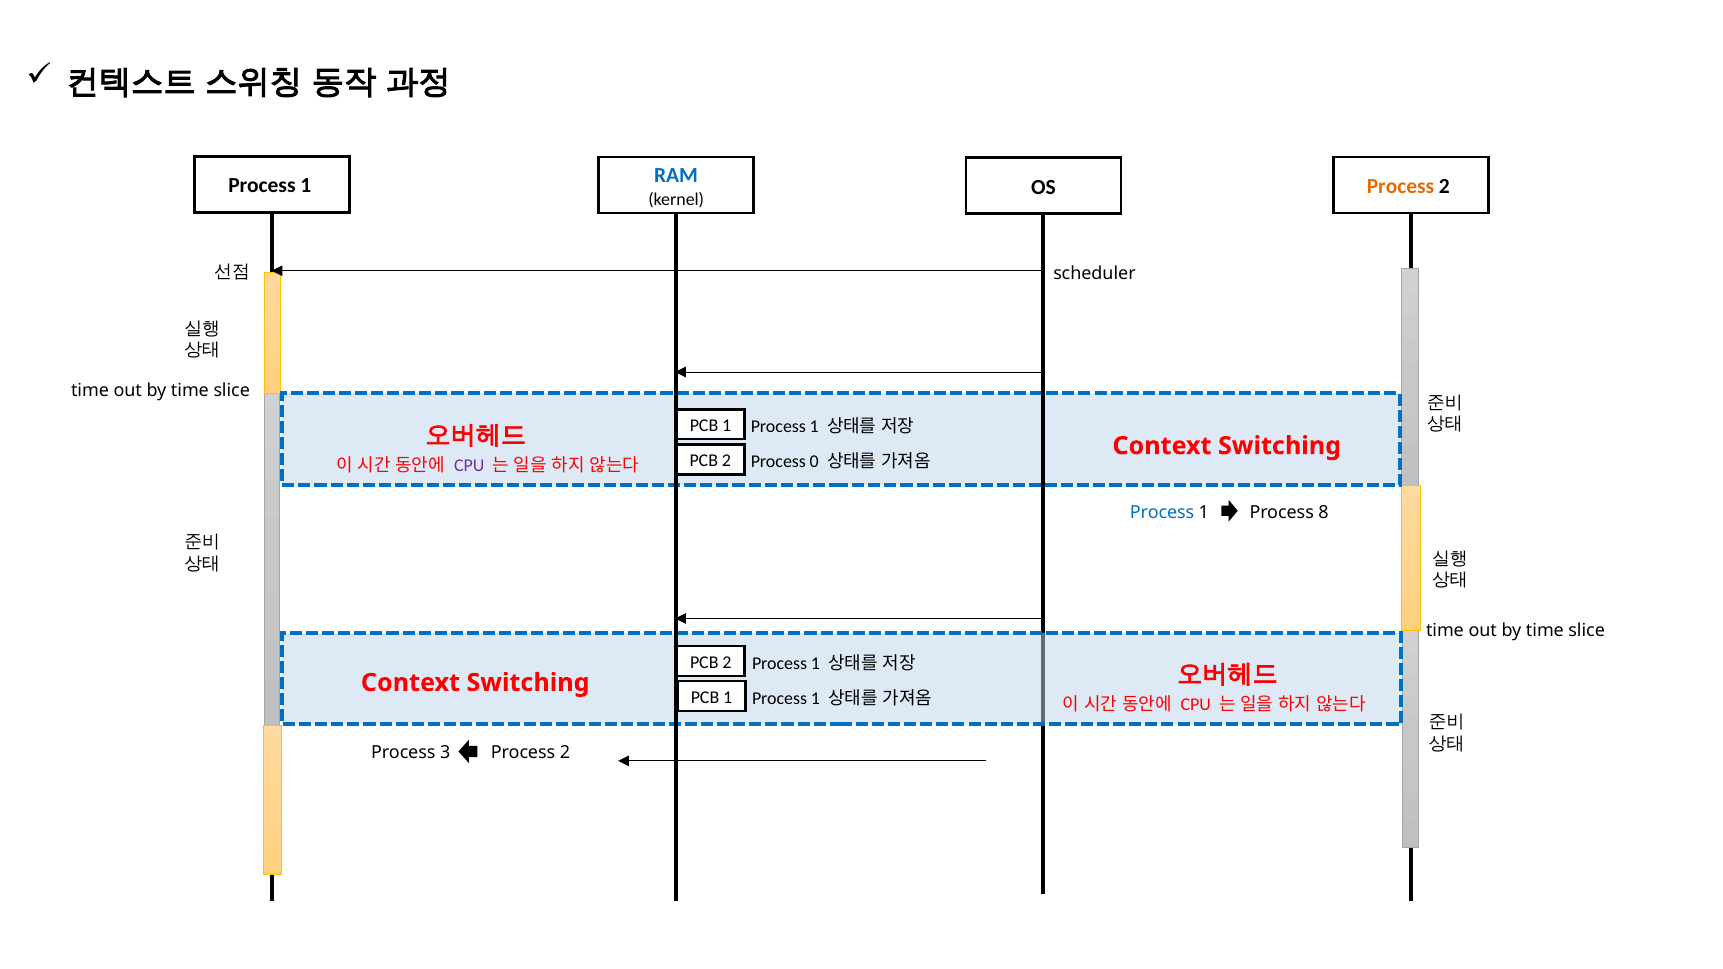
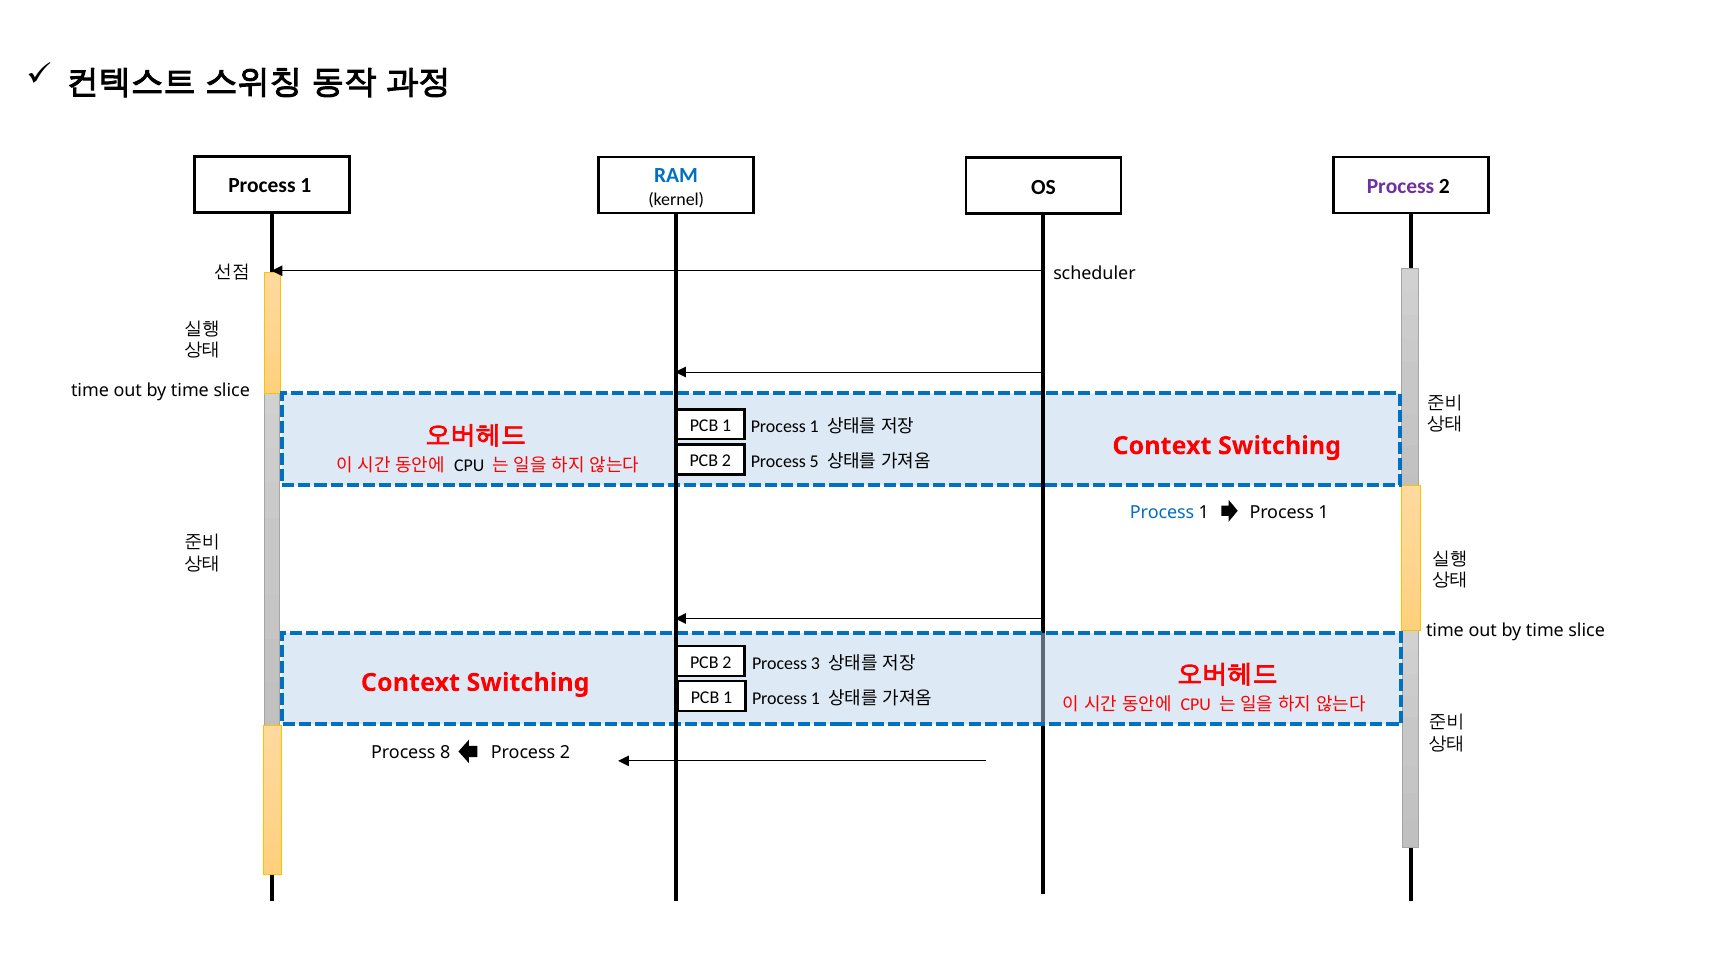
Process at (1400, 187) colour: orange -> purple
0: 0 -> 5
CPU at (469, 465) colour: purple -> black
8 at (1324, 513): 8 -> 1
1 at (815, 664): 1 -> 3
3: 3 -> 8
